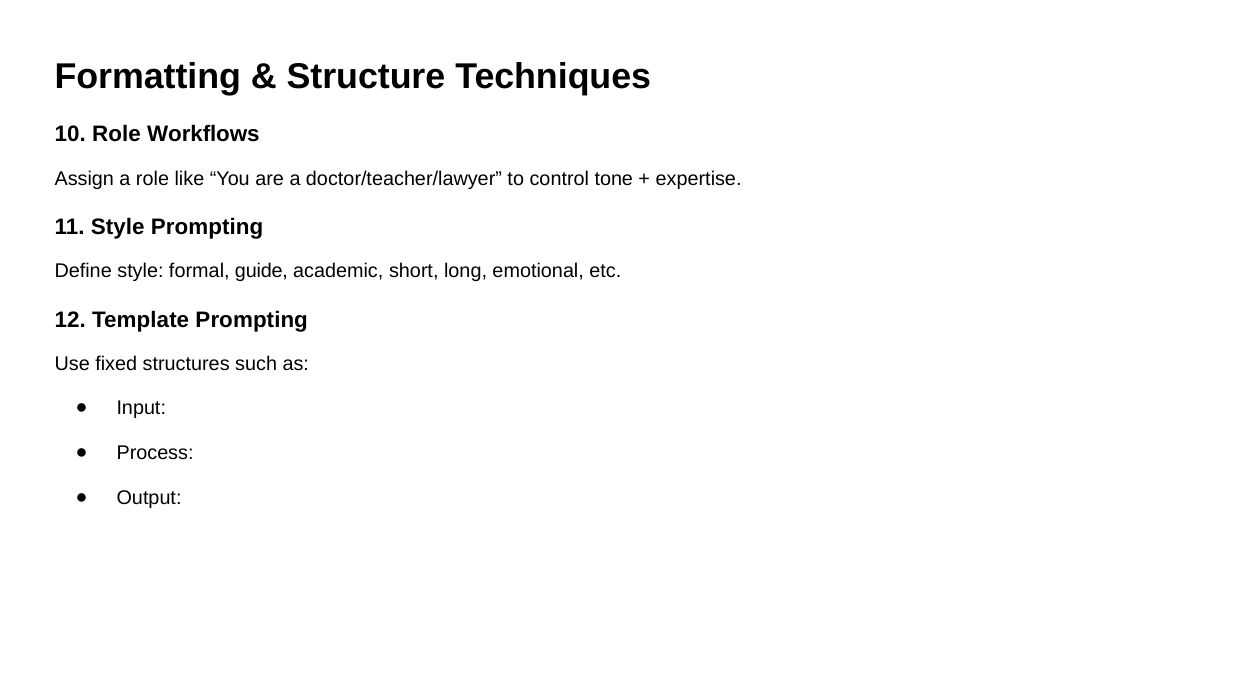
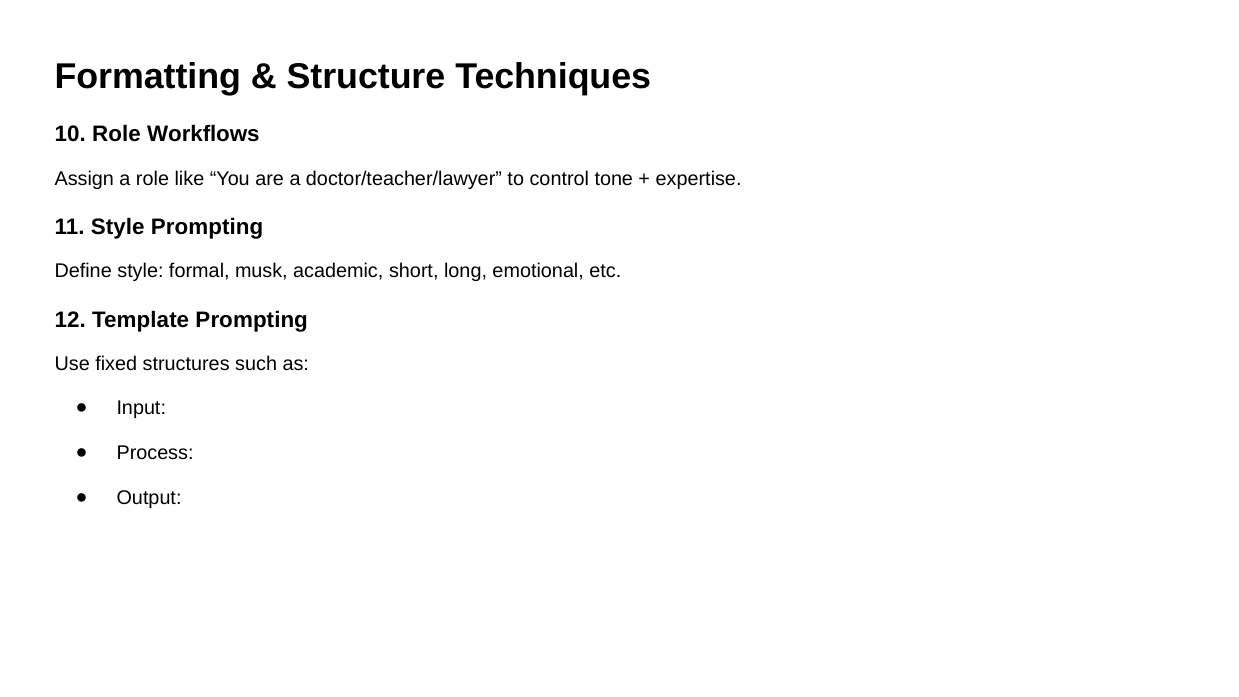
guide: guide -> musk
